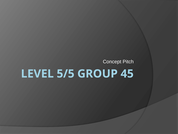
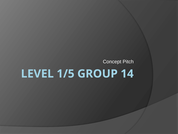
5/5: 5/5 -> 1/5
45: 45 -> 14
